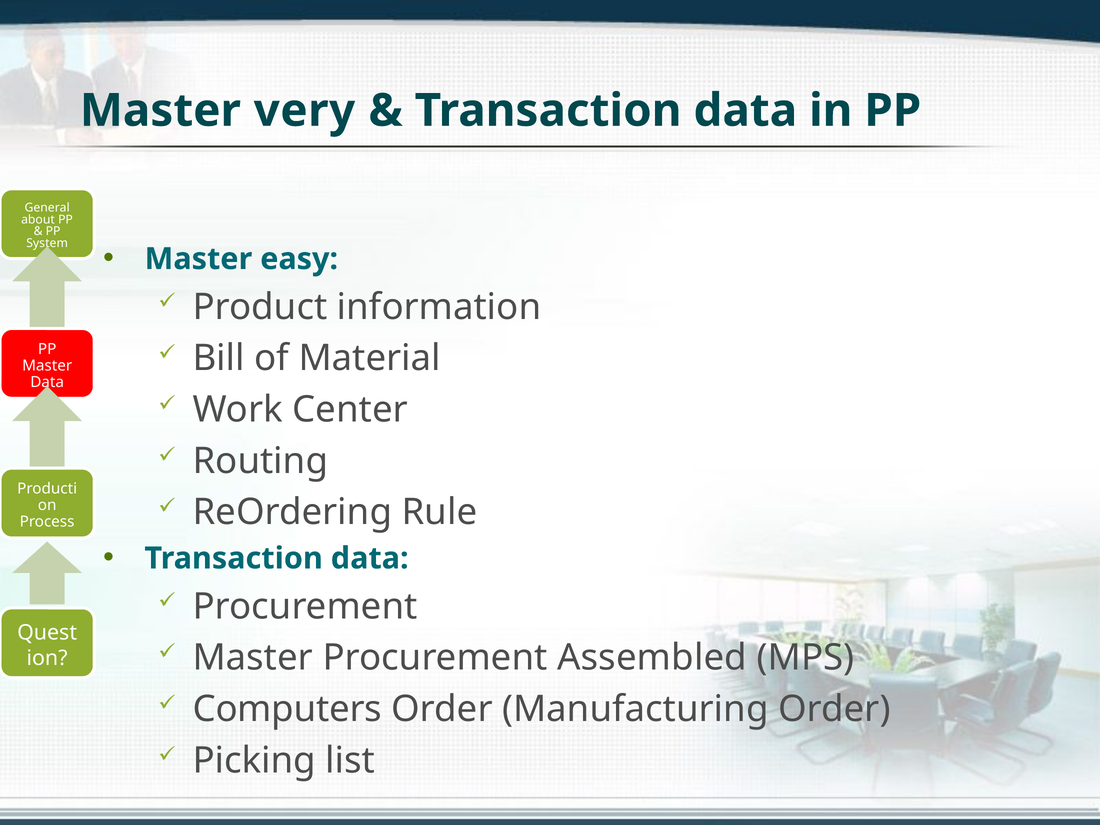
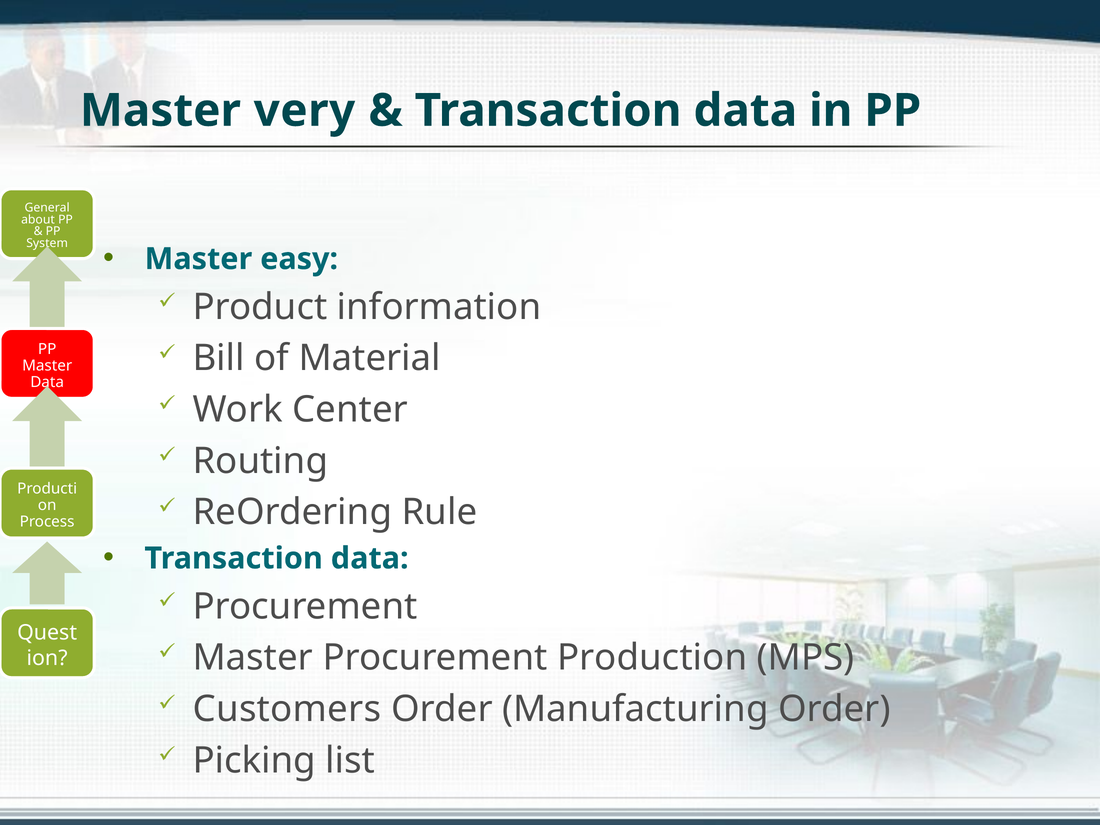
Assembled: Assembled -> Production
Computers: Computers -> Customers
